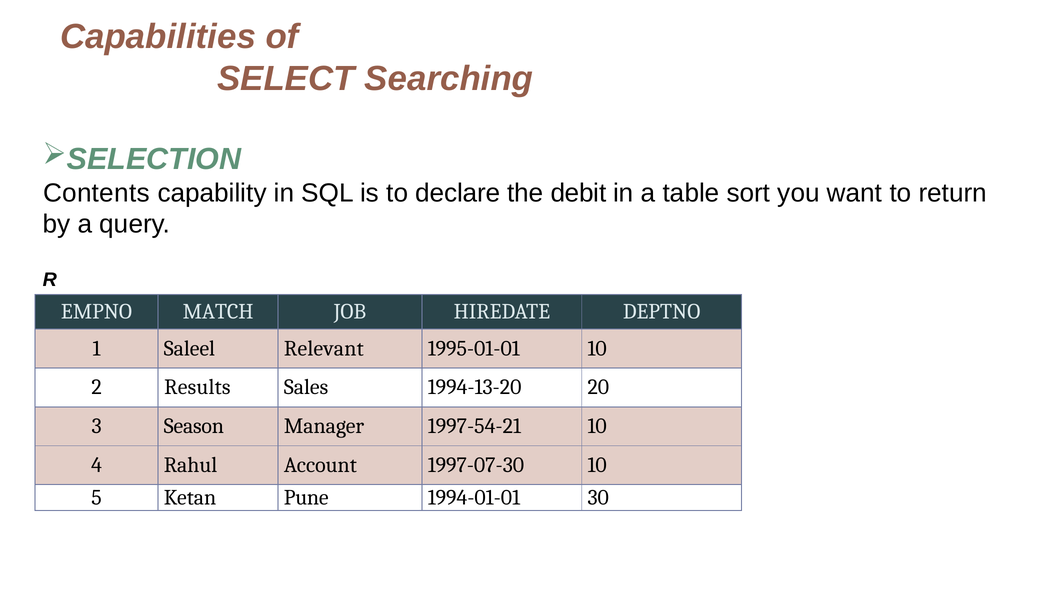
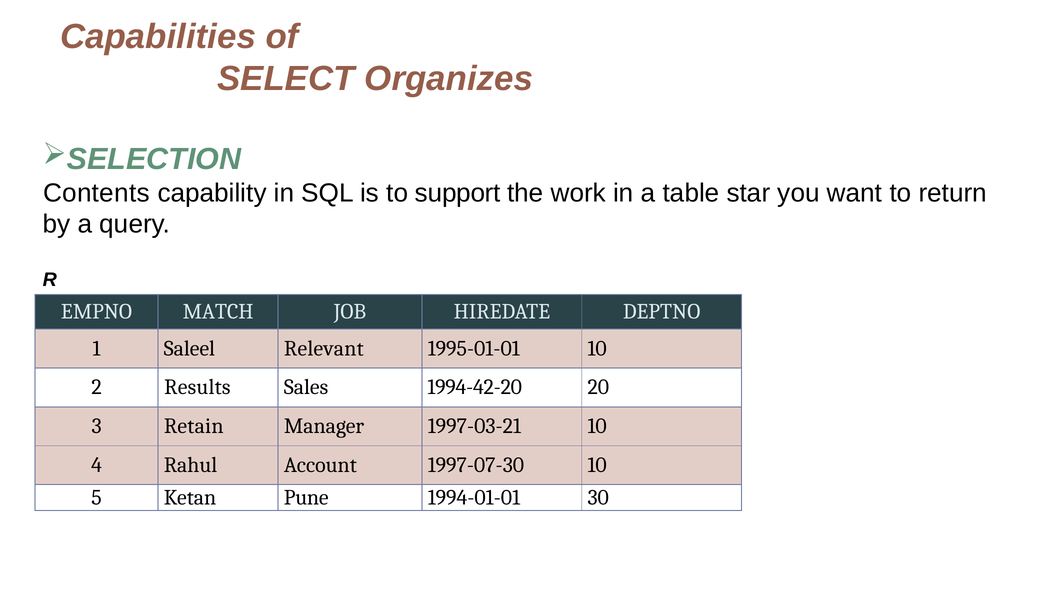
Searching: Searching -> Organizes
declare: declare -> support
debit: debit -> work
sort: sort -> star
1994-13-20: 1994-13-20 -> 1994-42-20
Season: Season -> Retain
1997-54-21: 1997-54-21 -> 1997-03-21
